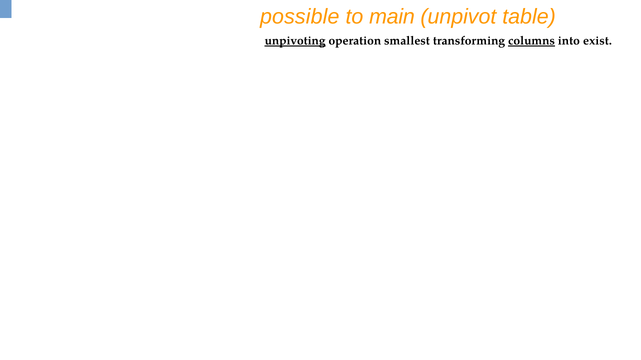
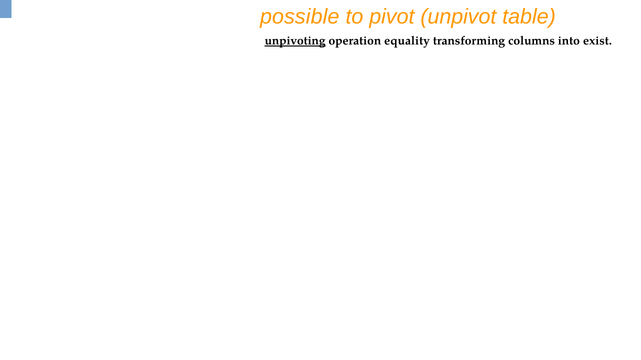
main: main -> pivot
smallest: smallest -> equality
columns underline: present -> none
